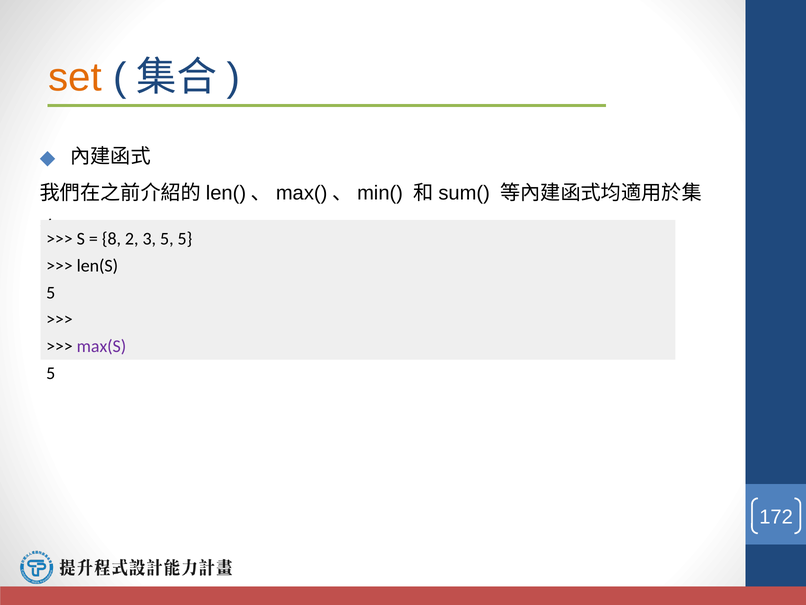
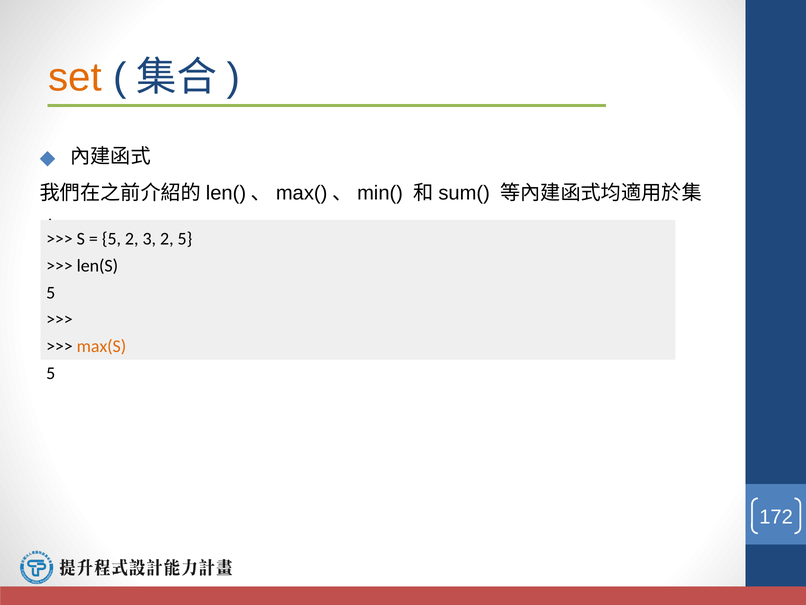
8 at (111, 239): 8 -> 5
3 5: 5 -> 2
max(S colour: purple -> orange
